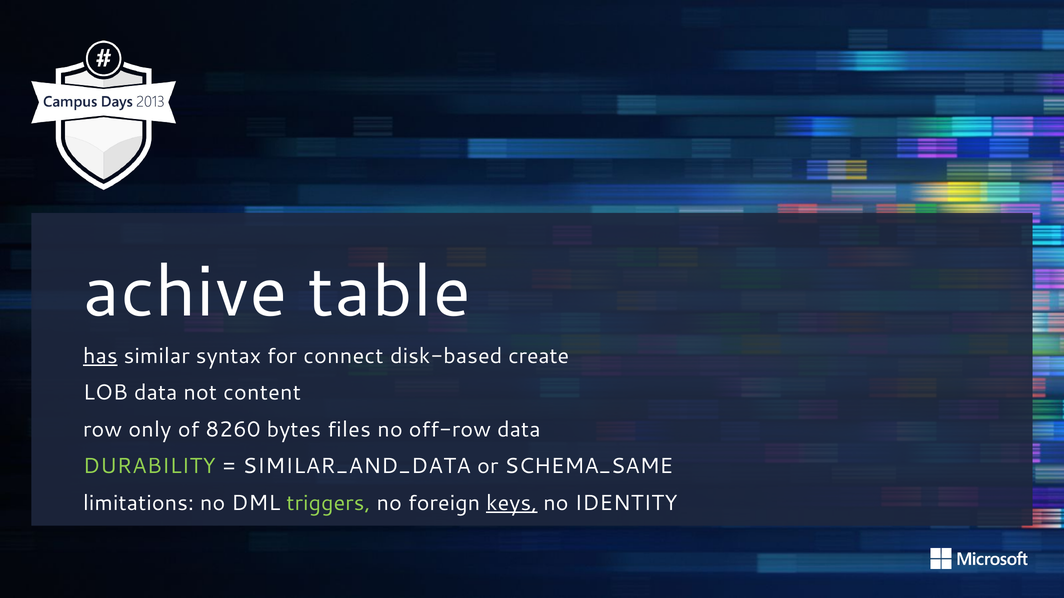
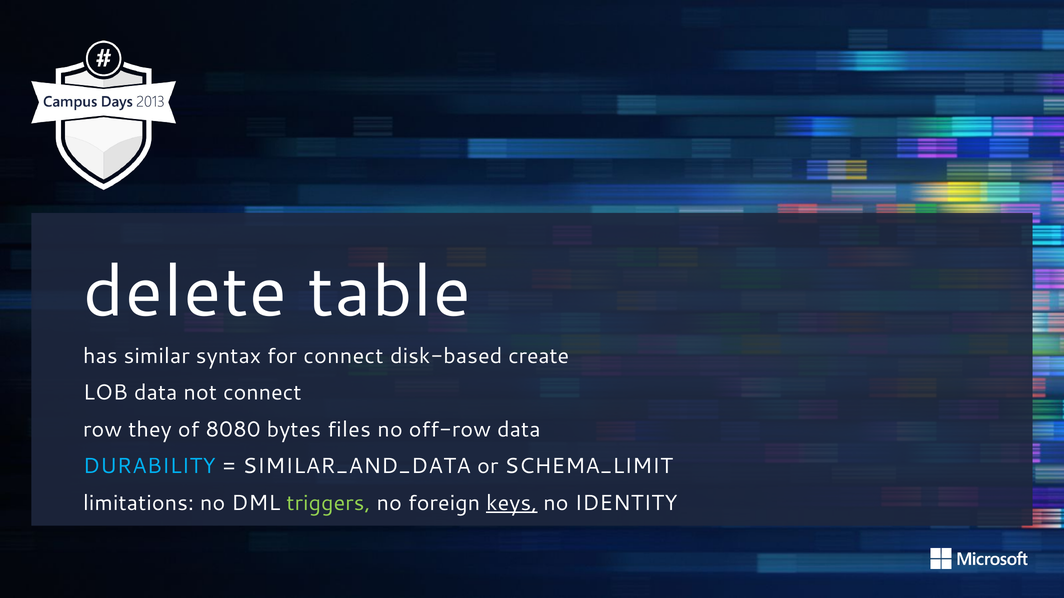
achive: achive -> delete
has underline: present -> none
not content: content -> connect
only: only -> they
8260: 8260 -> 8080
DURABILITY colour: light green -> light blue
SCHEMA_SAME: SCHEMA_SAME -> SCHEMA_LIMIT
